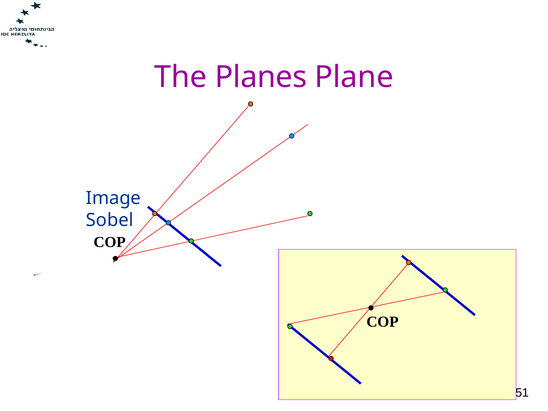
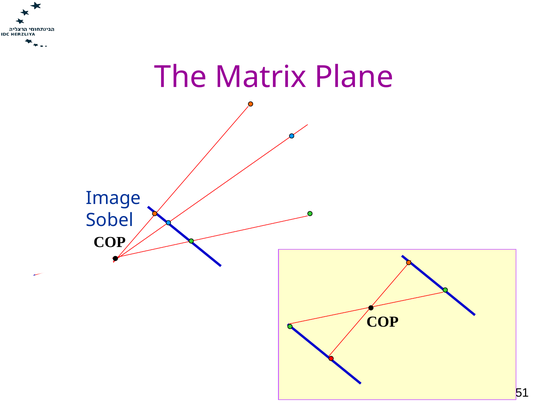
Planes: Planes -> Matrix
